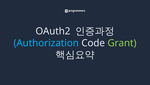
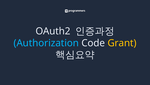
Grant colour: light green -> yellow
